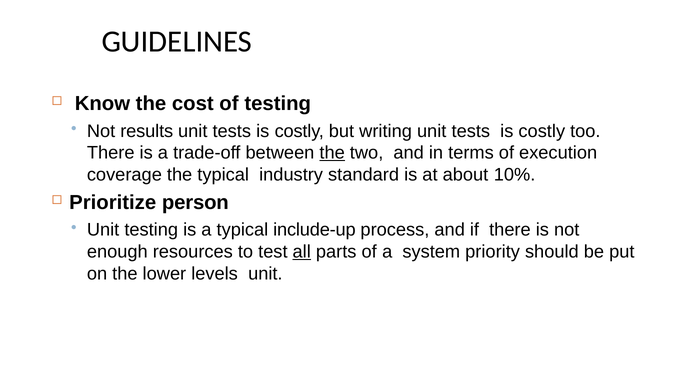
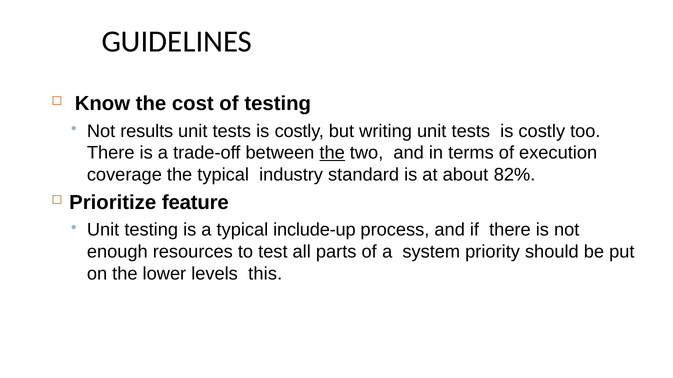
10%: 10% -> 82%
person: person -> feature
all underline: present -> none
levels unit: unit -> this
